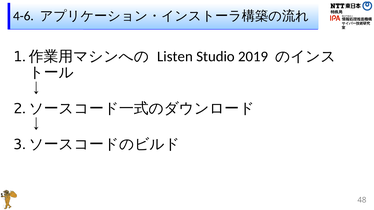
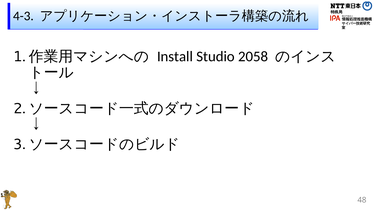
4-6: 4-6 -> 4-3
Listen: Listen -> Install
2019: 2019 -> 2058
